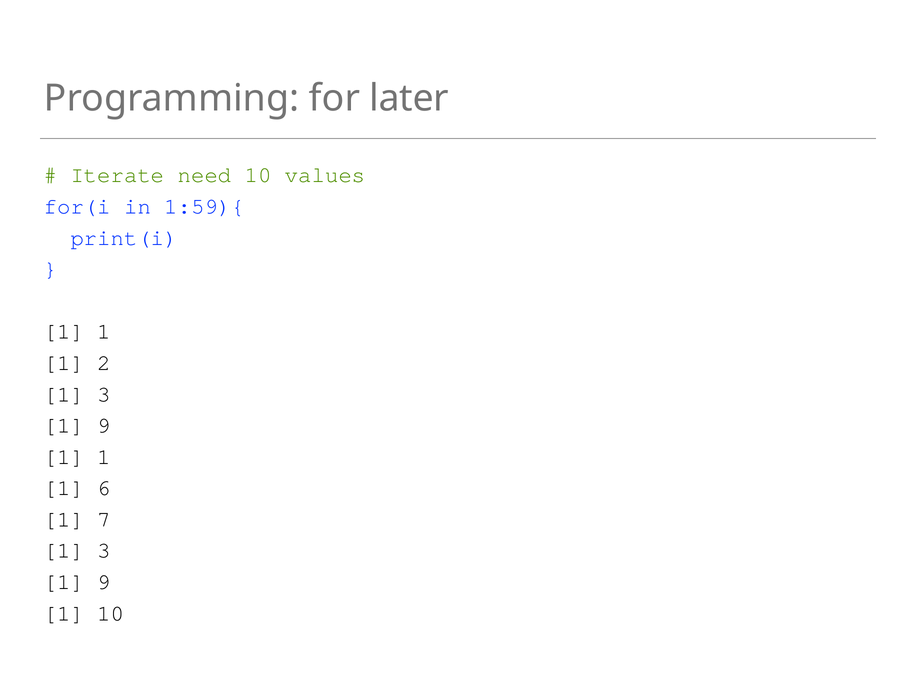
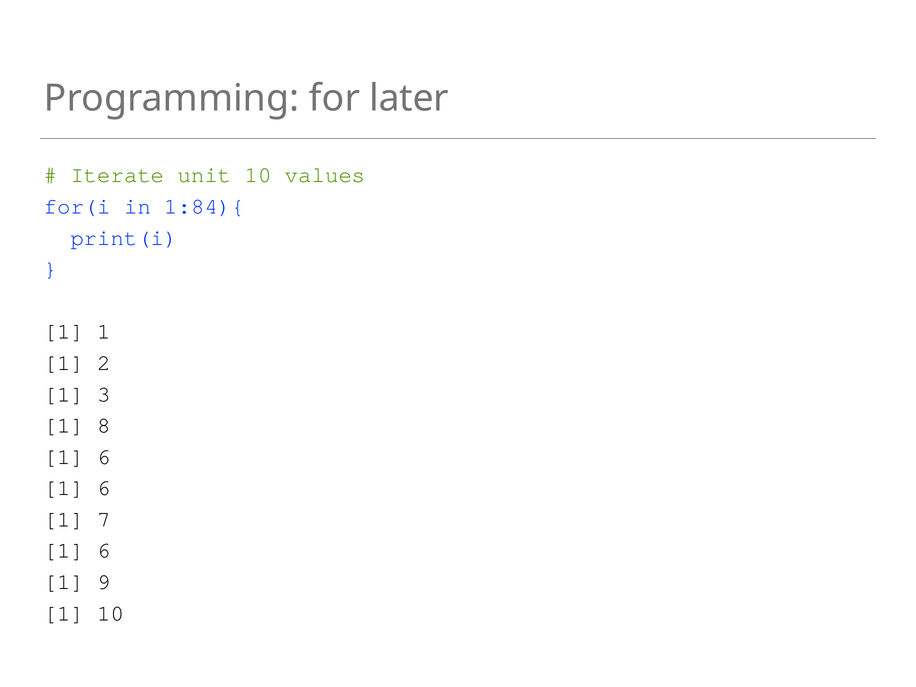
need: need -> unit
1:59){: 1:59){ -> 1:84){
9 at (104, 425): 9 -> 8
1 at (104, 457): 1 -> 6
3 at (104, 551): 3 -> 6
